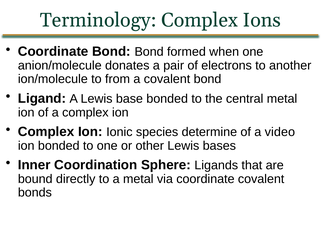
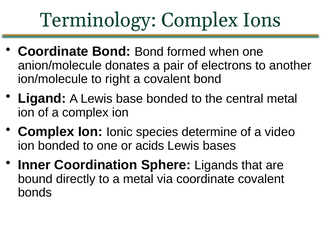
from: from -> right
other: other -> acids
